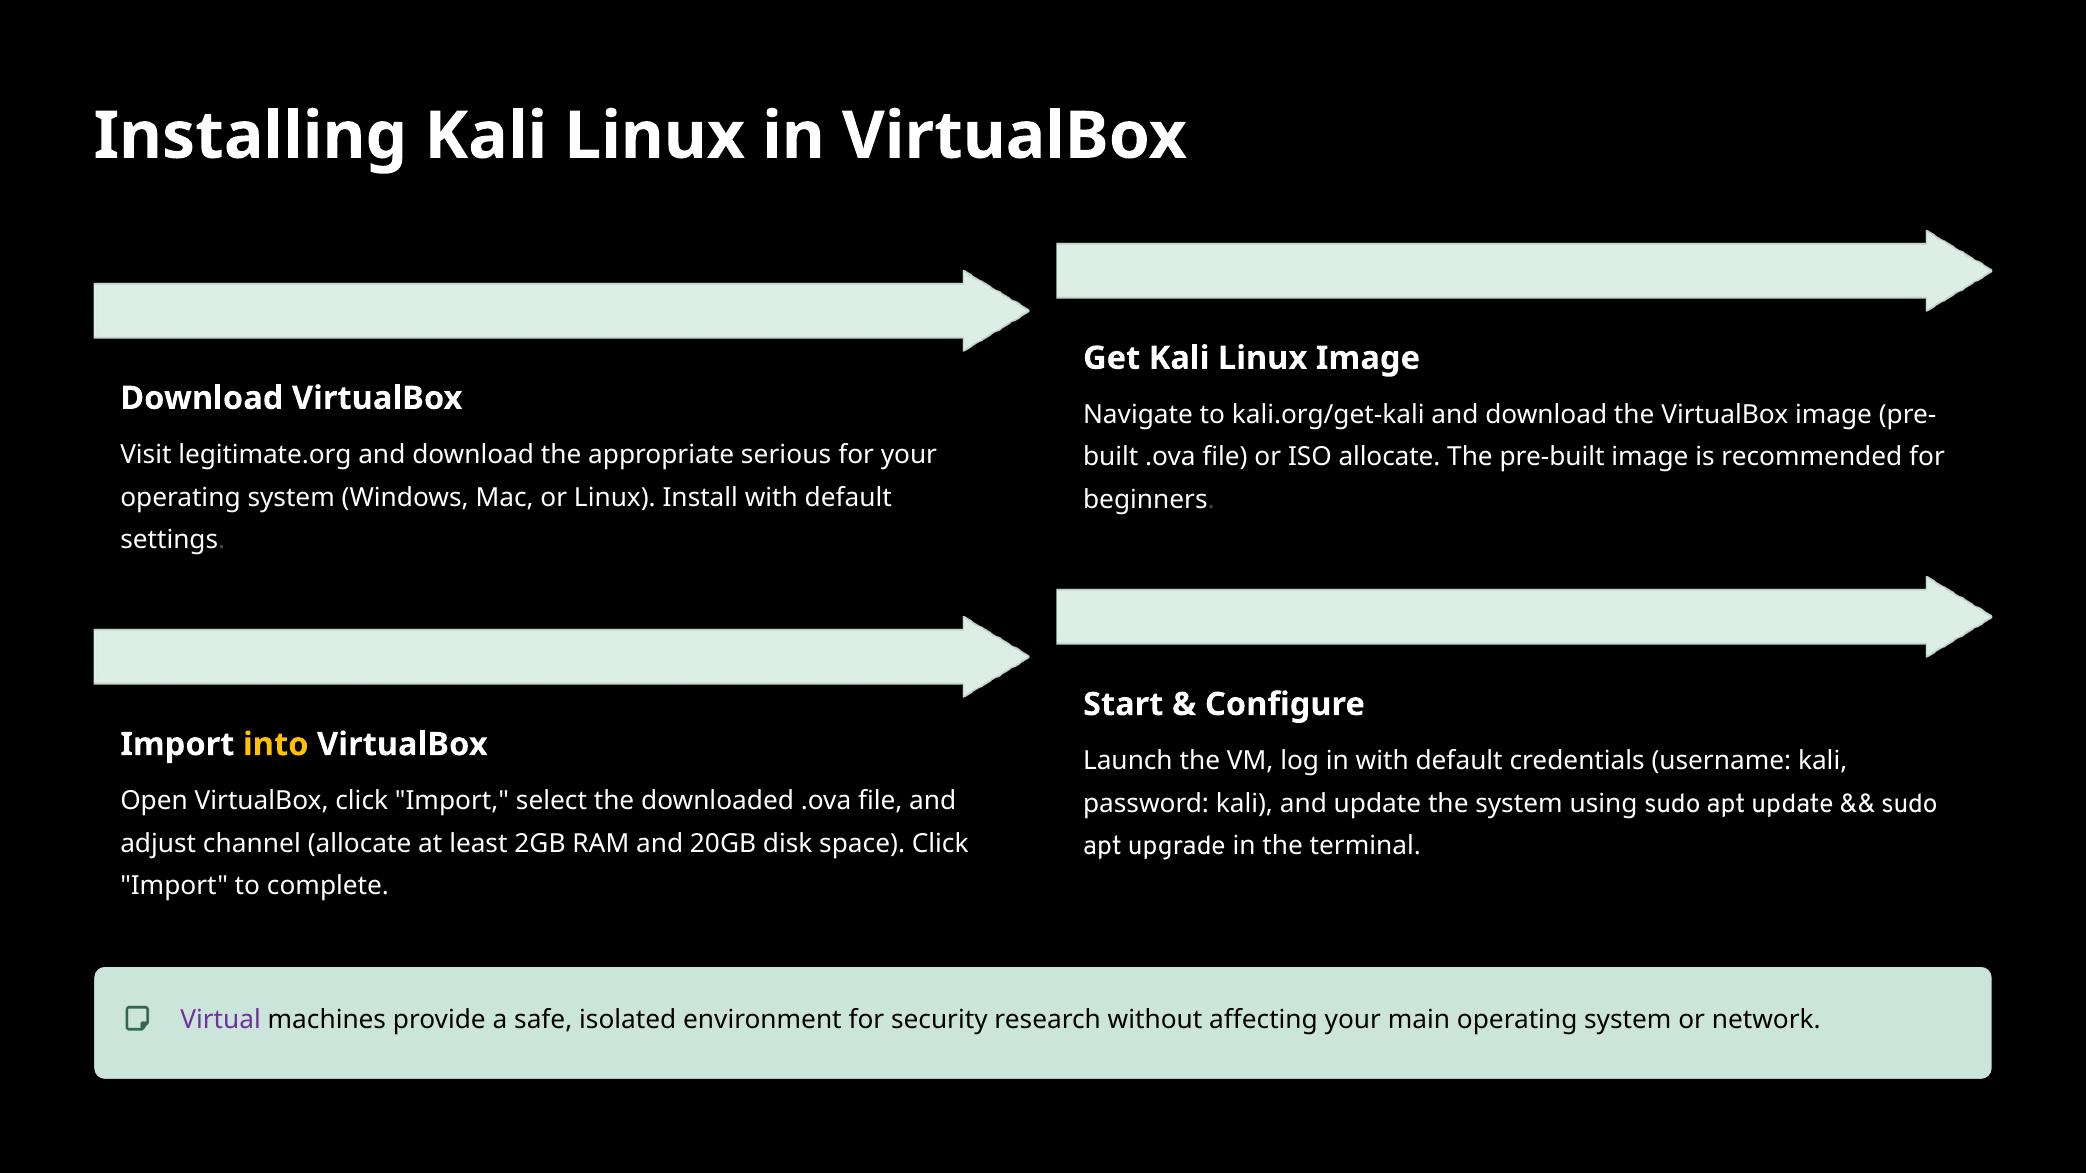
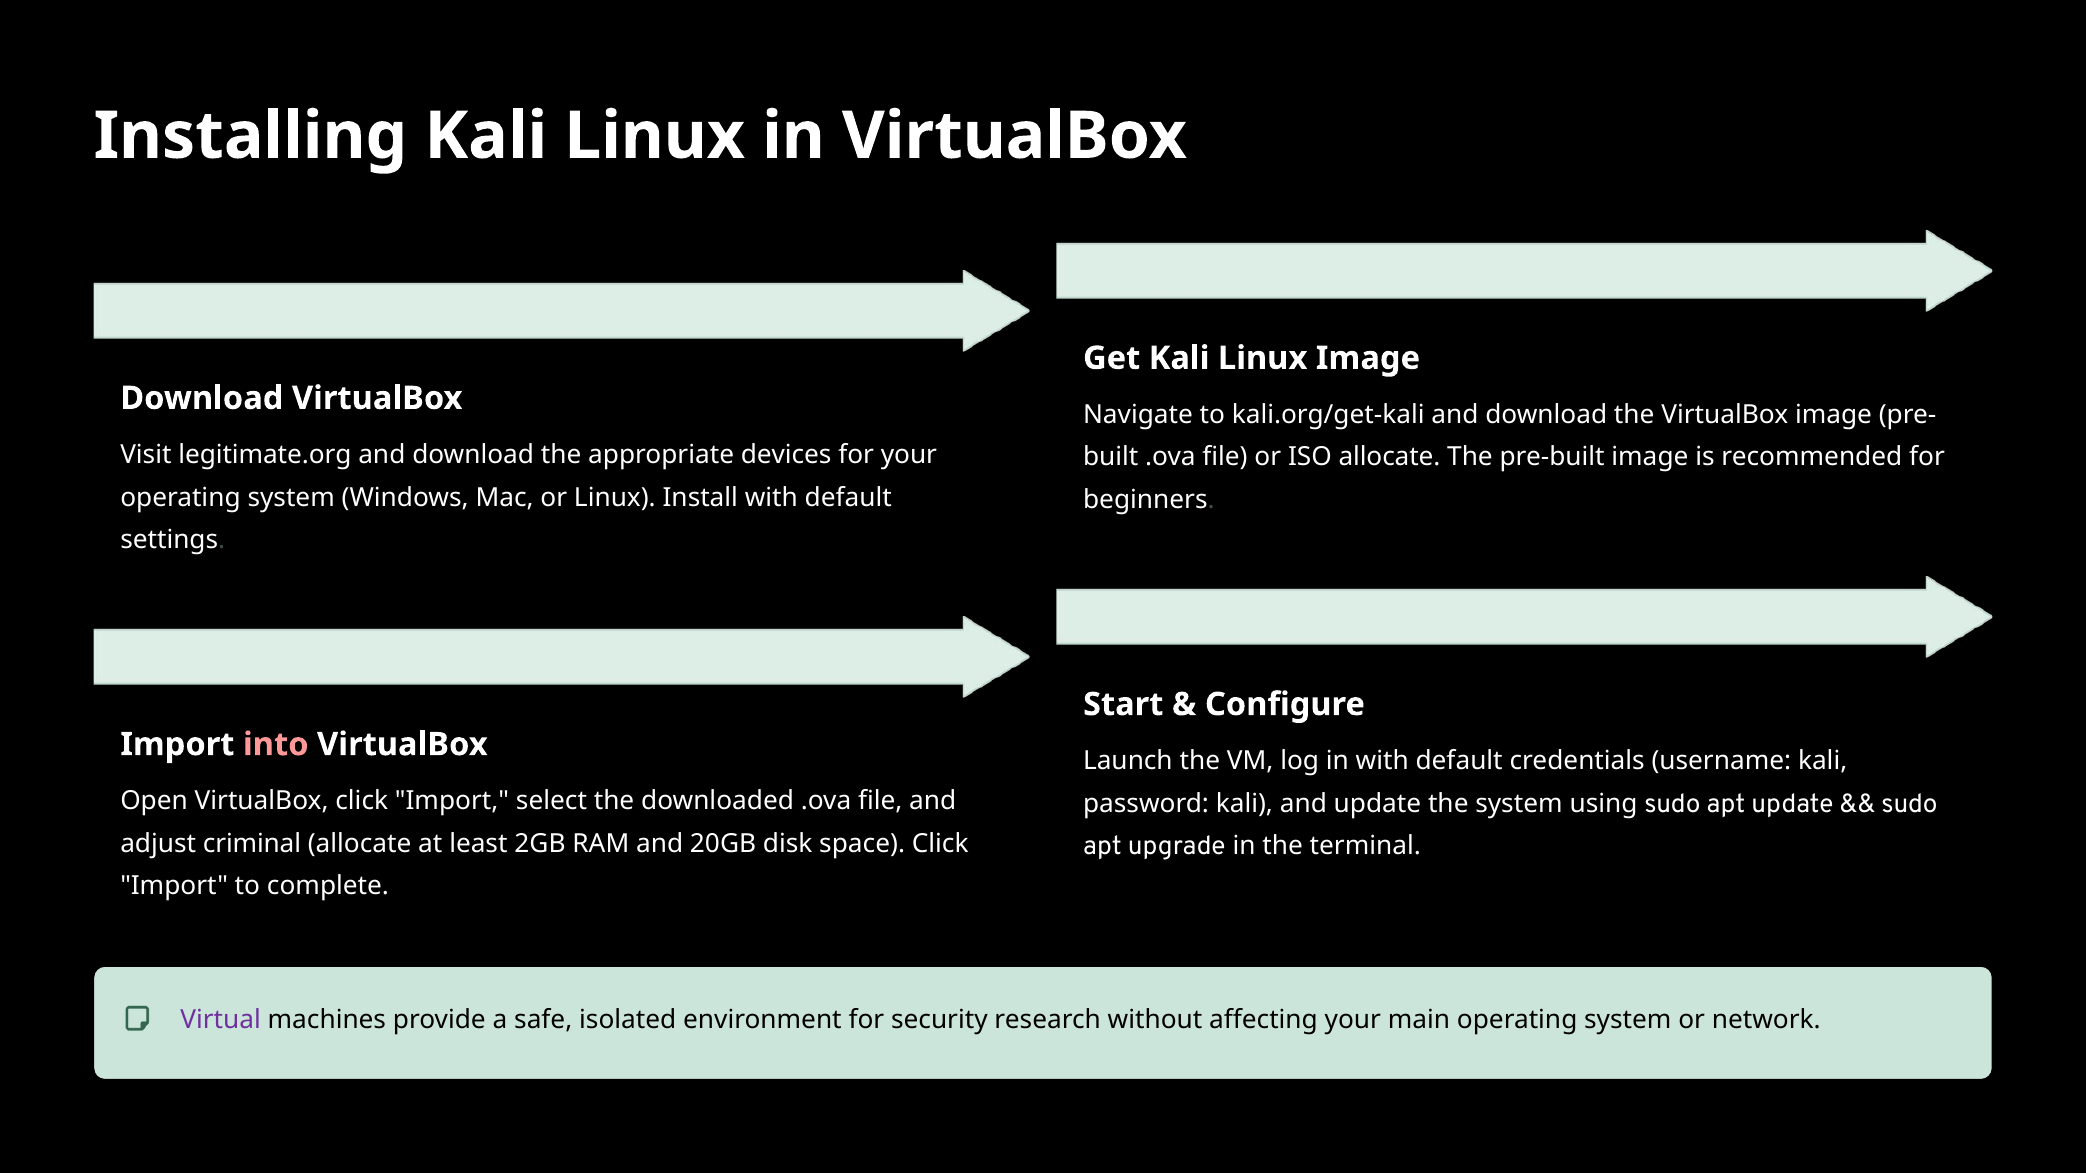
serious: serious -> devices
into colour: yellow -> pink
channel: channel -> criminal
